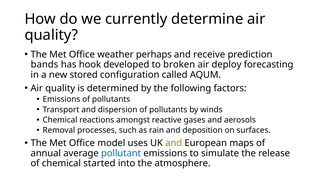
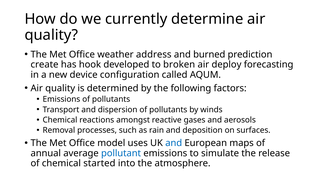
perhaps: perhaps -> address
receive: receive -> burned
bands: bands -> create
stored: stored -> device
and at (174, 143) colour: orange -> blue
